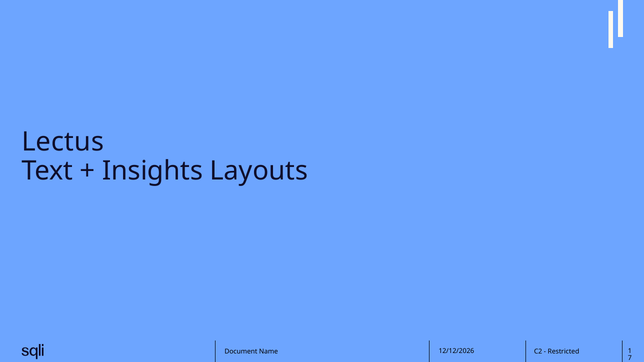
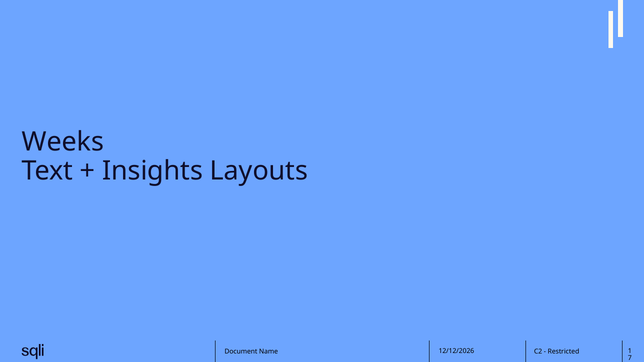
Lectus: Lectus -> Weeks
